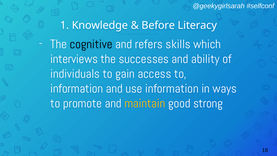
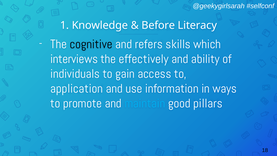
successes: successes -> effectively
information at (77, 89): information -> application
maintain colour: yellow -> light blue
strong: strong -> pillars
